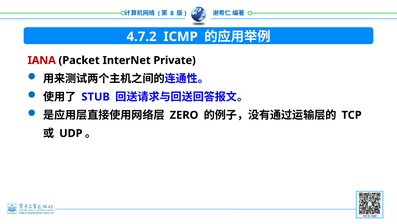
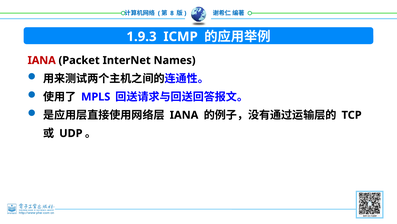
4.7.2: 4.7.2 -> 1.9.3
Private: Private -> Names
STUB: STUB -> MPLS
ZERO at (184, 115): ZERO -> IANA
